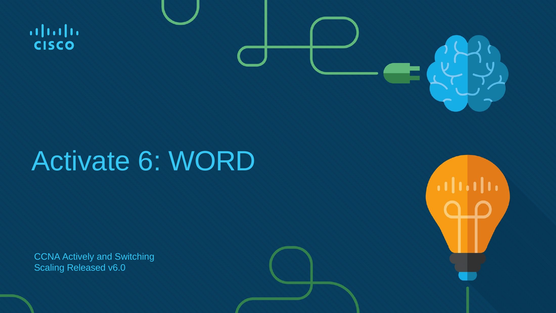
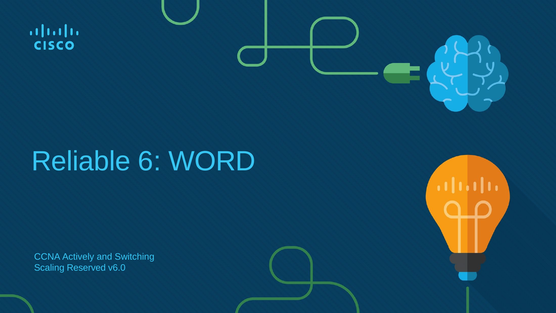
Activate: Activate -> Reliable
Released: Released -> Reserved
